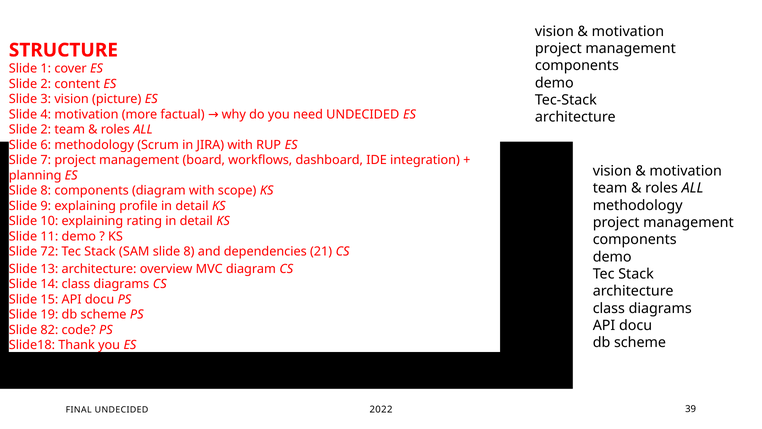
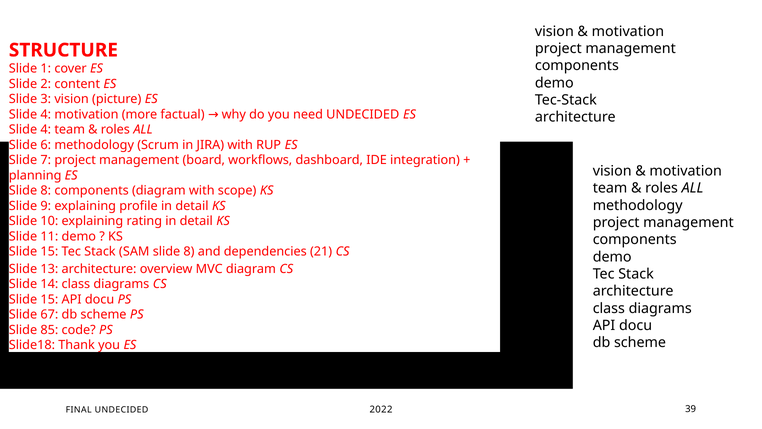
2 at (46, 130): 2 -> 4
72 at (49, 251): 72 -> 15
19: 19 -> 67
82: 82 -> 85
